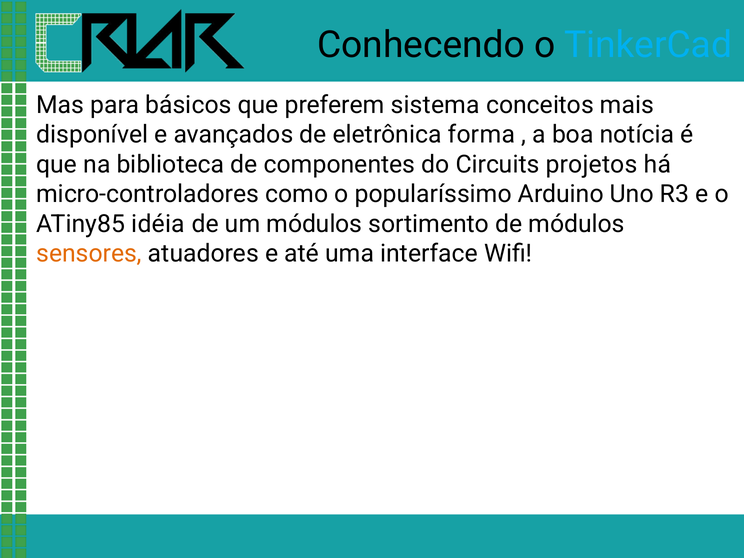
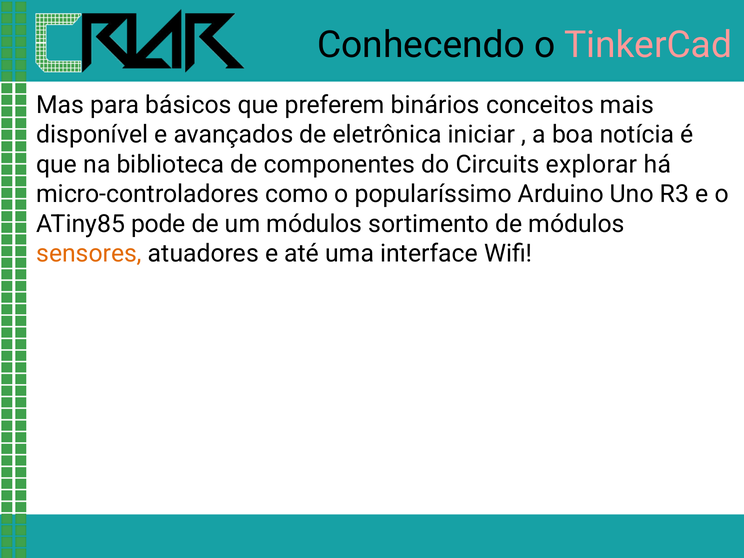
TinkerCad colour: light blue -> pink
sistema: sistema -> binários
forma: forma -> iniciar
projetos: projetos -> explorar
idéia: idéia -> pode
